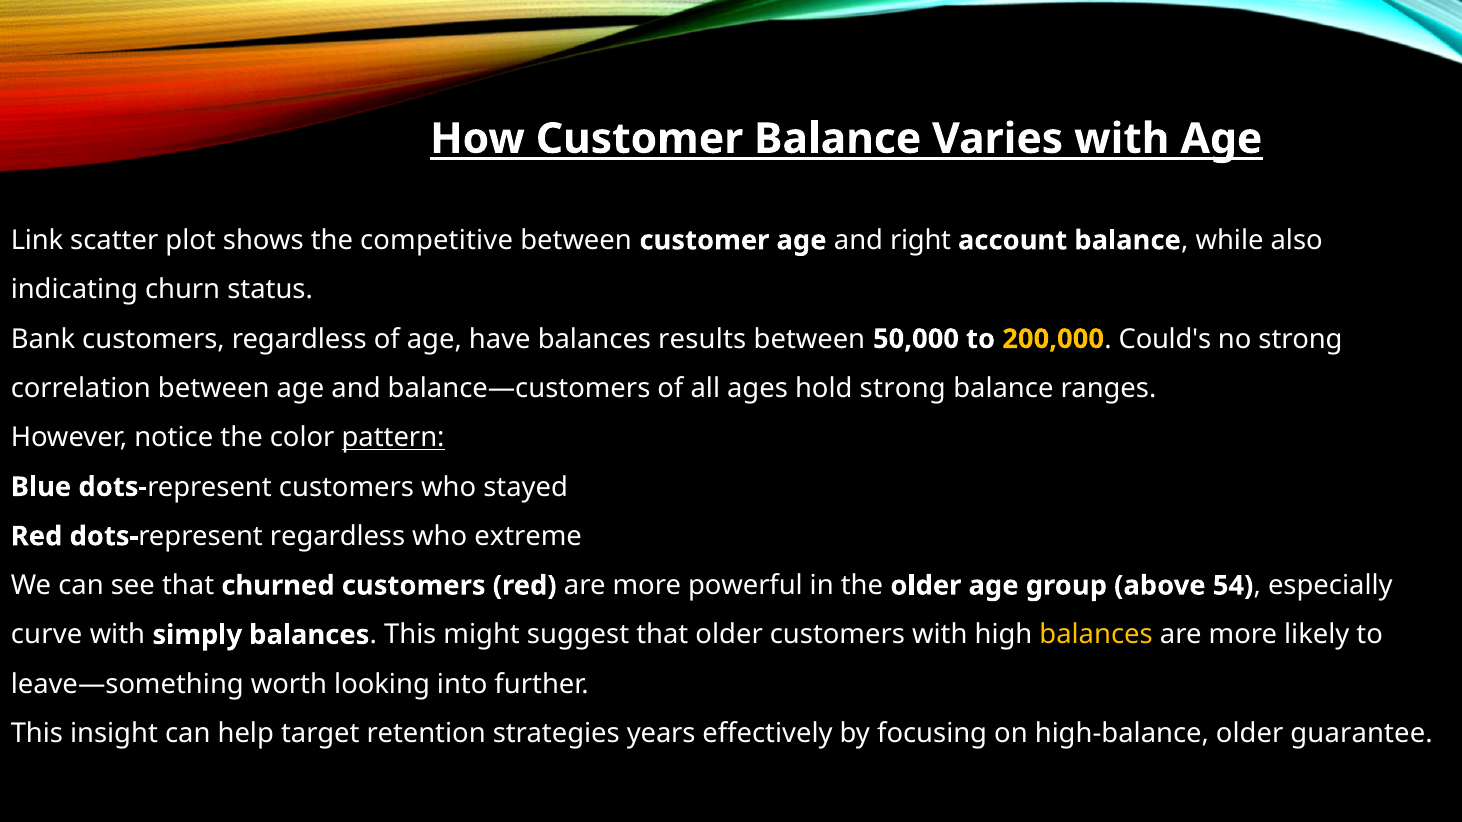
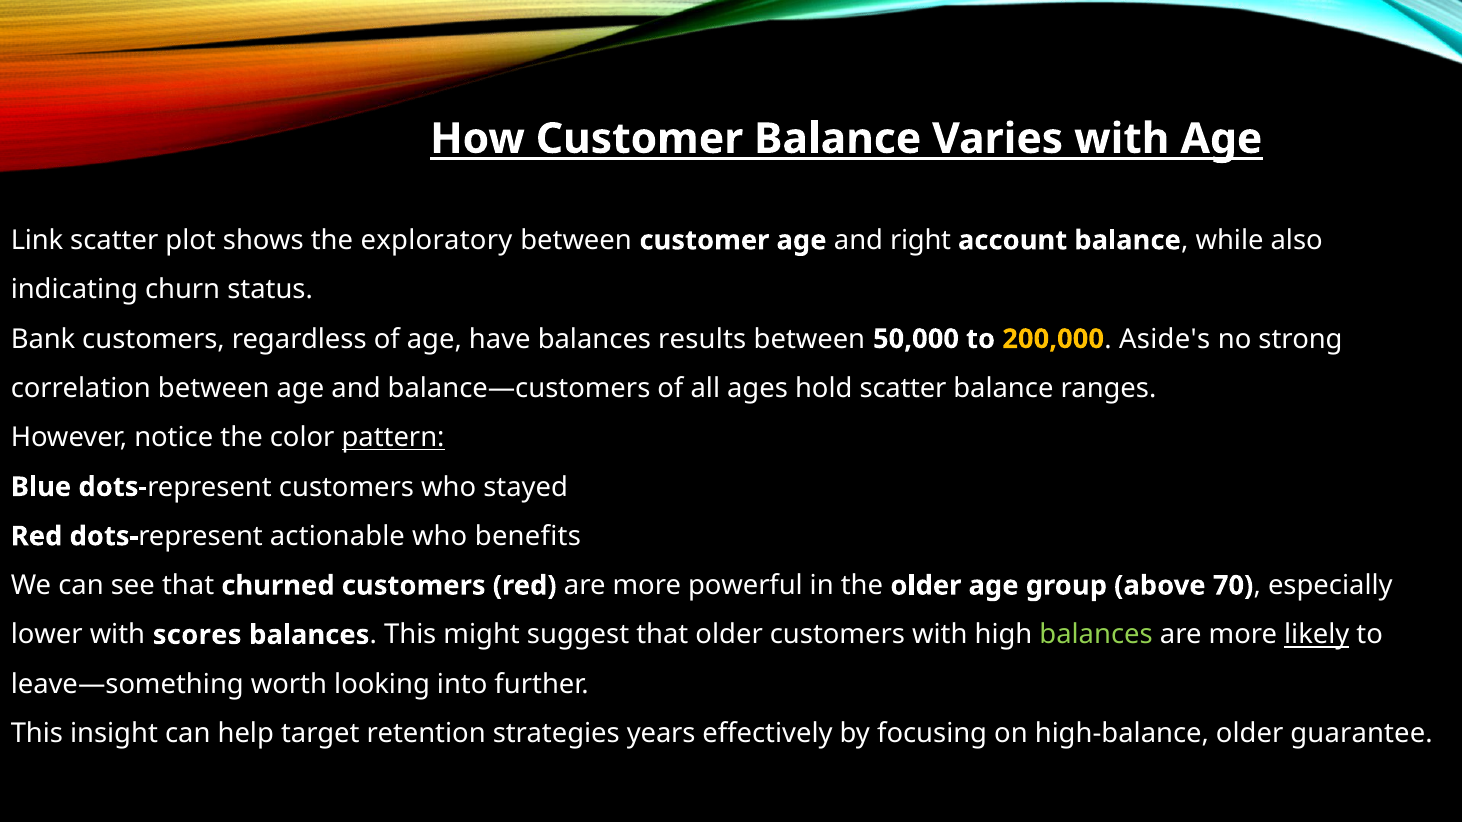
competitive: competitive -> exploratory
Could's: Could's -> Aside's
hold strong: strong -> scatter
regardless at (338, 537): regardless -> actionable
extreme: extreme -> benefits
54: 54 -> 70
curve: curve -> lower
simply: simply -> scores
balances at (1096, 635) colour: yellow -> light green
likely underline: none -> present
